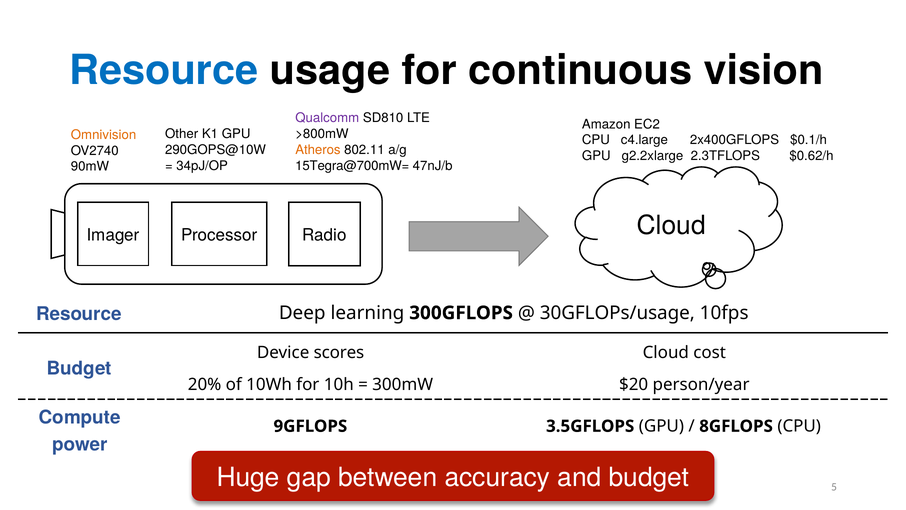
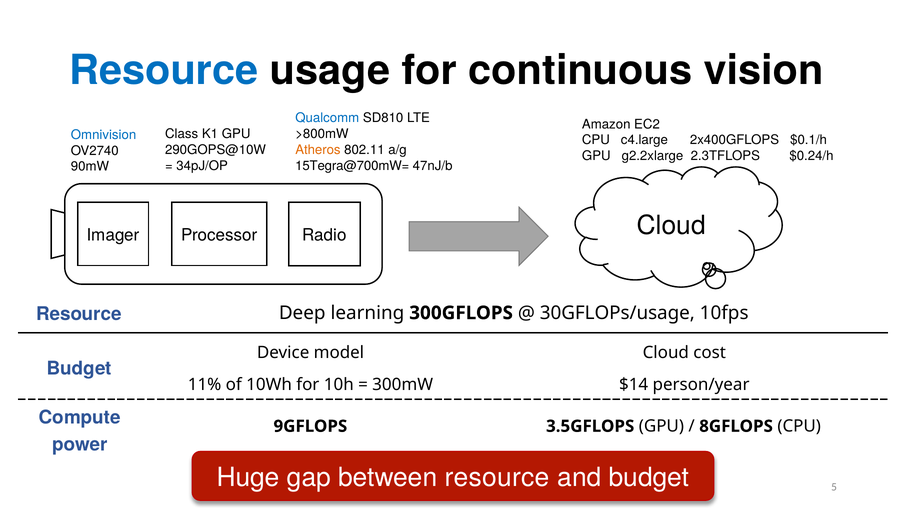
Qualcomm colour: purple -> blue
Other: Other -> Class
Omnivision colour: orange -> blue
$0.62/h: $0.62/h -> $0.24/h
scores: scores -> model
20%: 20% -> 11%
$20: $20 -> $14
between accuracy: accuracy -> resource
